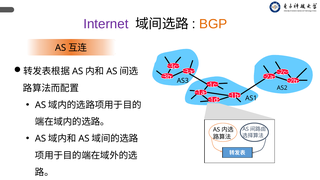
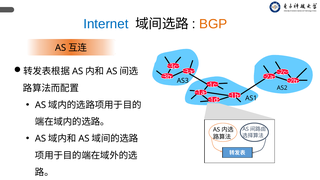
Internet colour: purple -> blue
